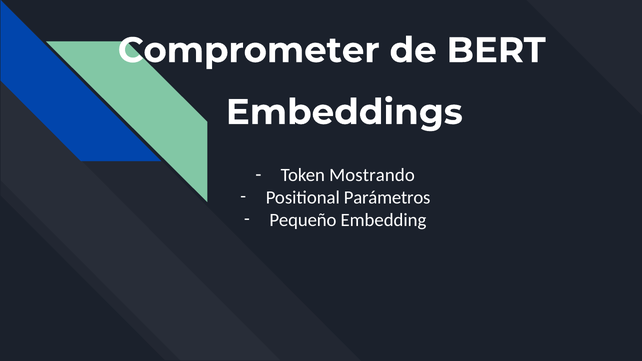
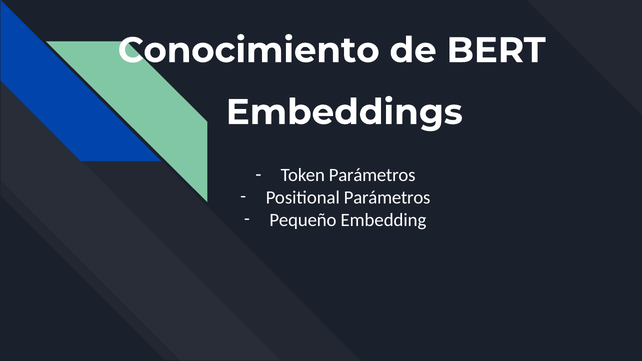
Comprometer: Comprometer -> Conocimiento
Token Mostrando: Mostrando -> Parámetros
